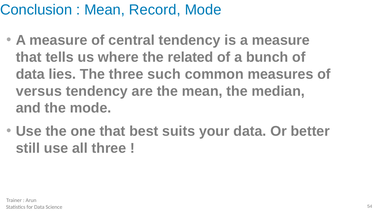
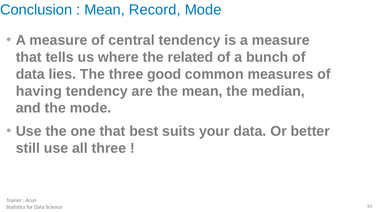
such: such -> good
versus: versus -> having
